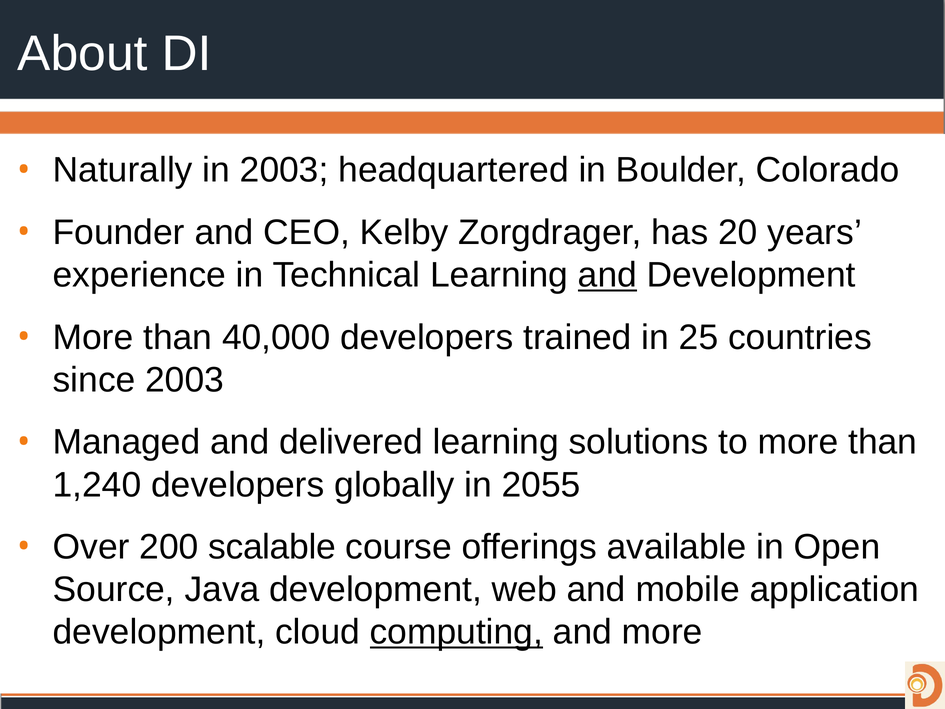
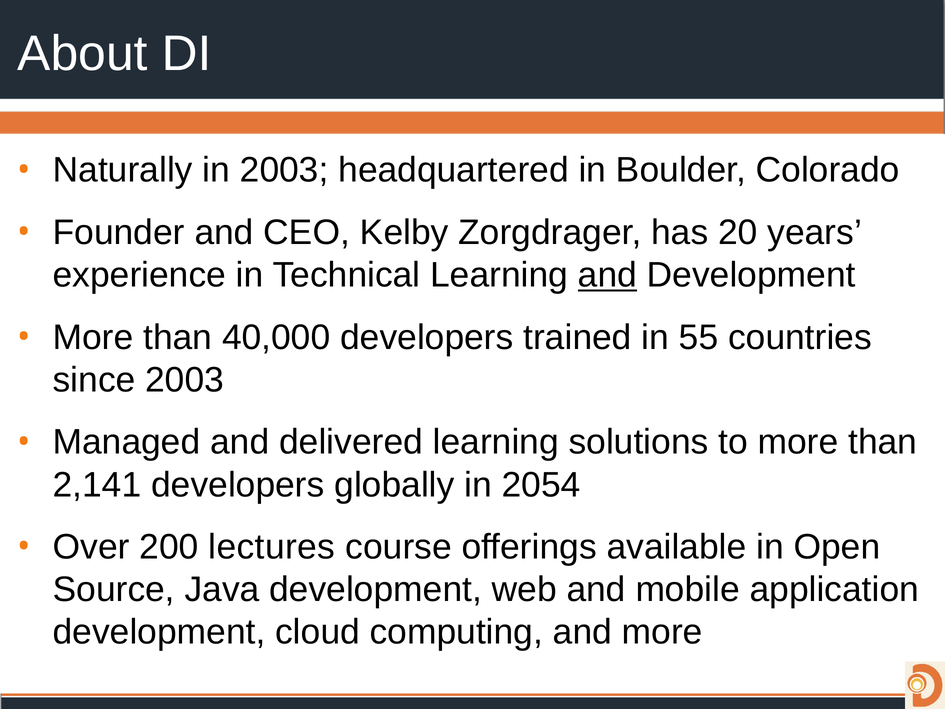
25: 25 -> 55
1,240: 1,240 -> 2,141
2055: 2055 -> 2054
scalable: scalable -> lectures
computing underline: present -> none
